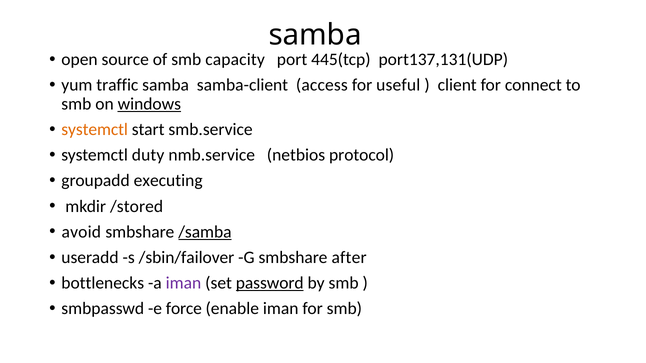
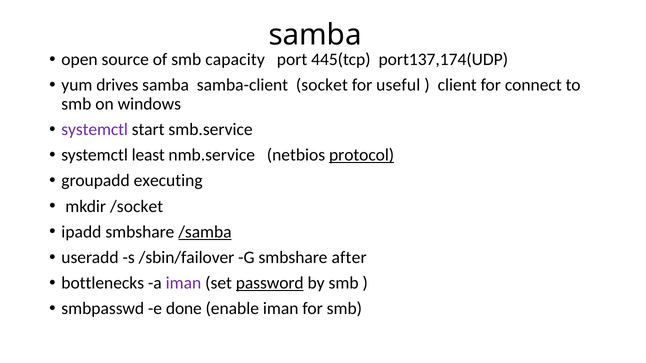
port137,131(UDP: port137,131(UDP -> port137,174(UDP
traffic: traffic -> drives
access: access -> socket
windows underline: present -> none
systemctl at (95, 130) colour: orange -> purple
duty: duty -> least
protocol underline: none -> present
/stored: /stored -> /socket
avoid: avoid -> ipadd
force: force -> done
